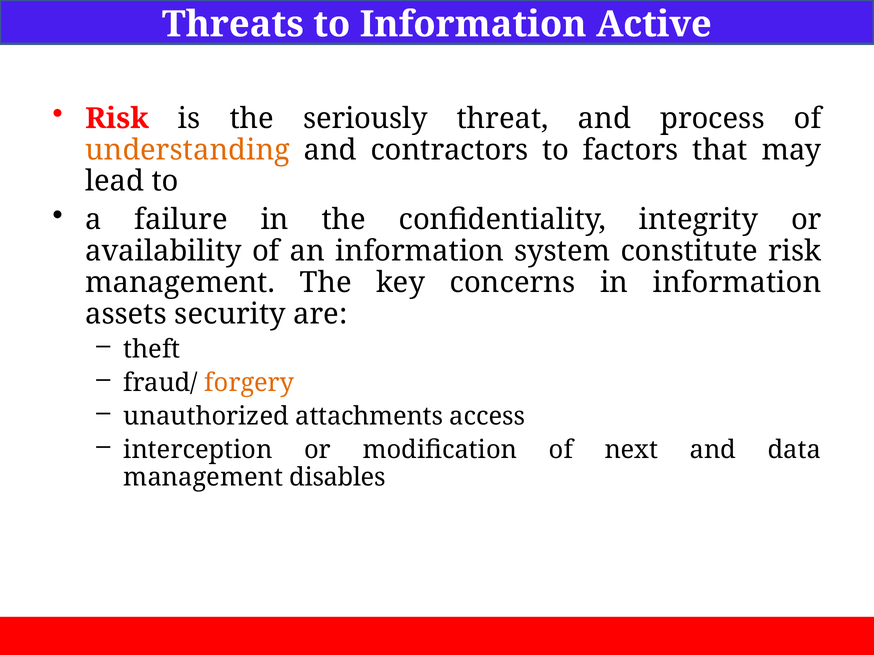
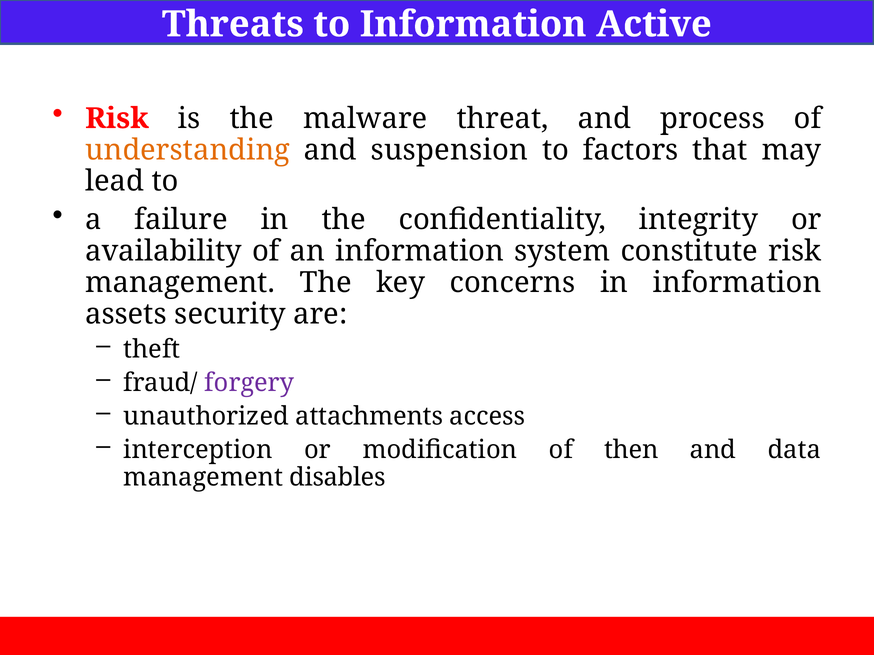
seriously: seriously -> malware
contractors: contractors -> suspension
forgery colour: orange -> purple
next: next -> then
